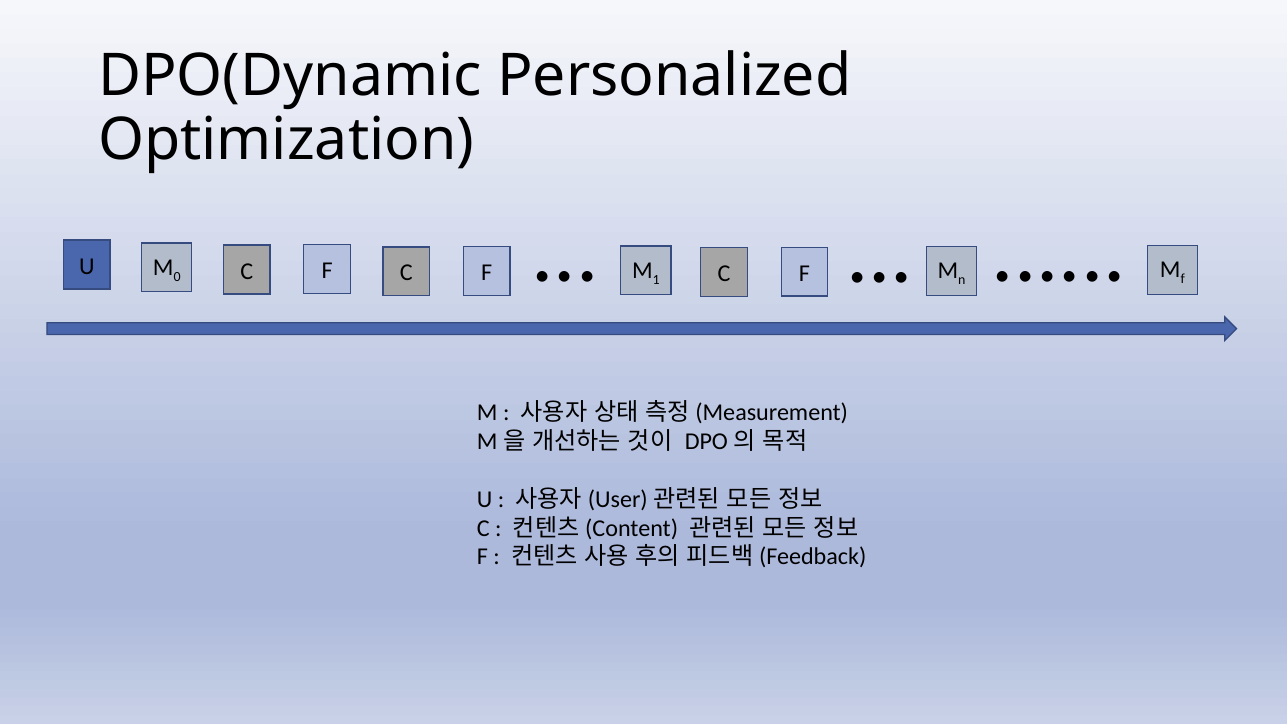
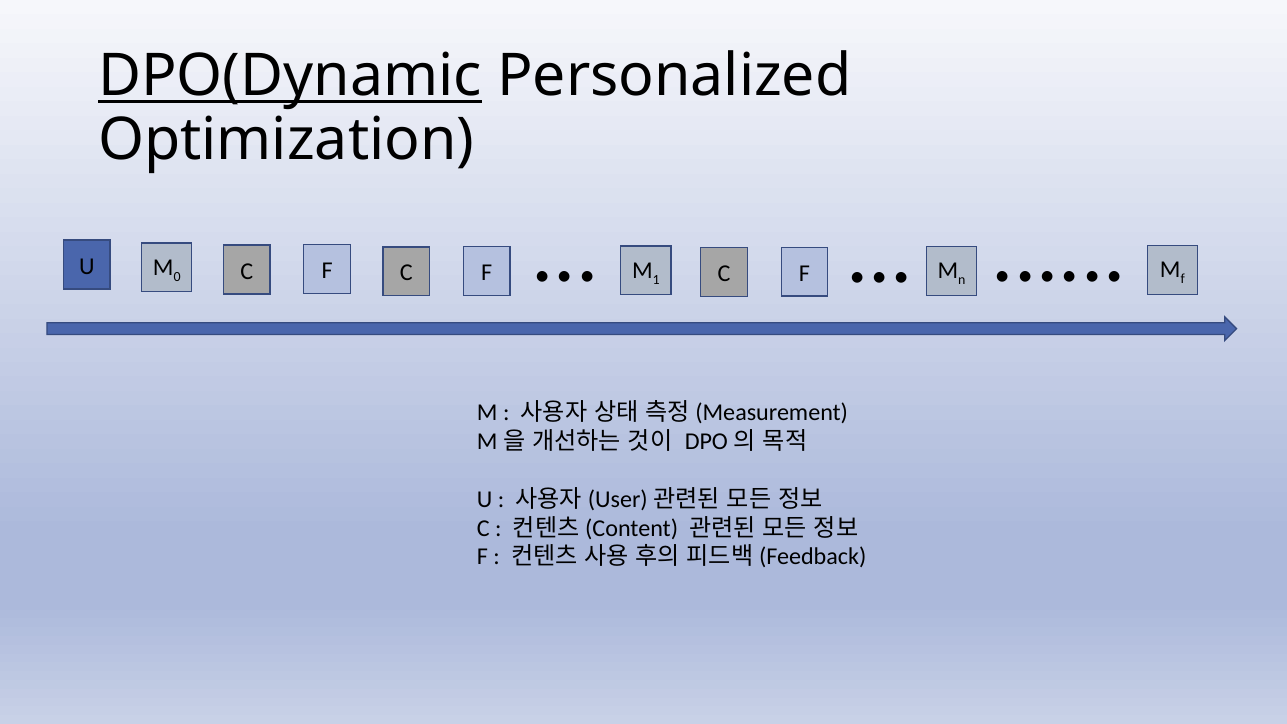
DPO(Dynamic underline: none -> present
